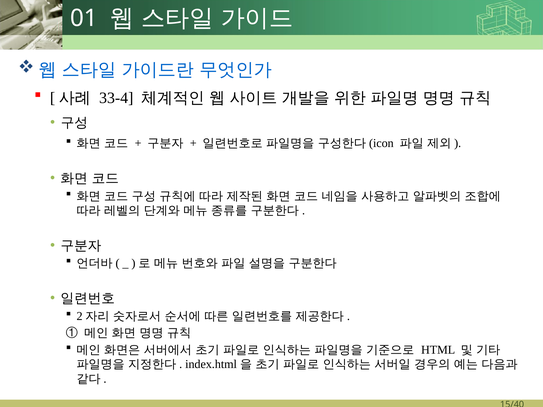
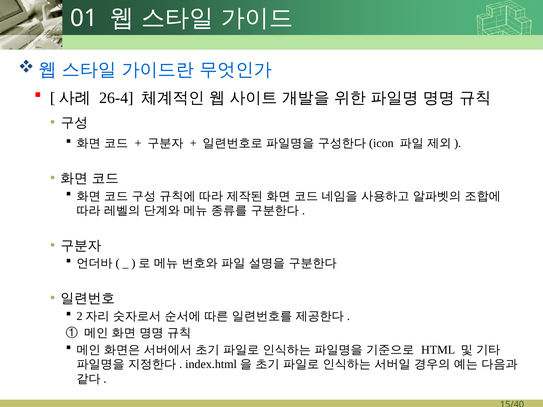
33-4: 33-4 -> 26-4
